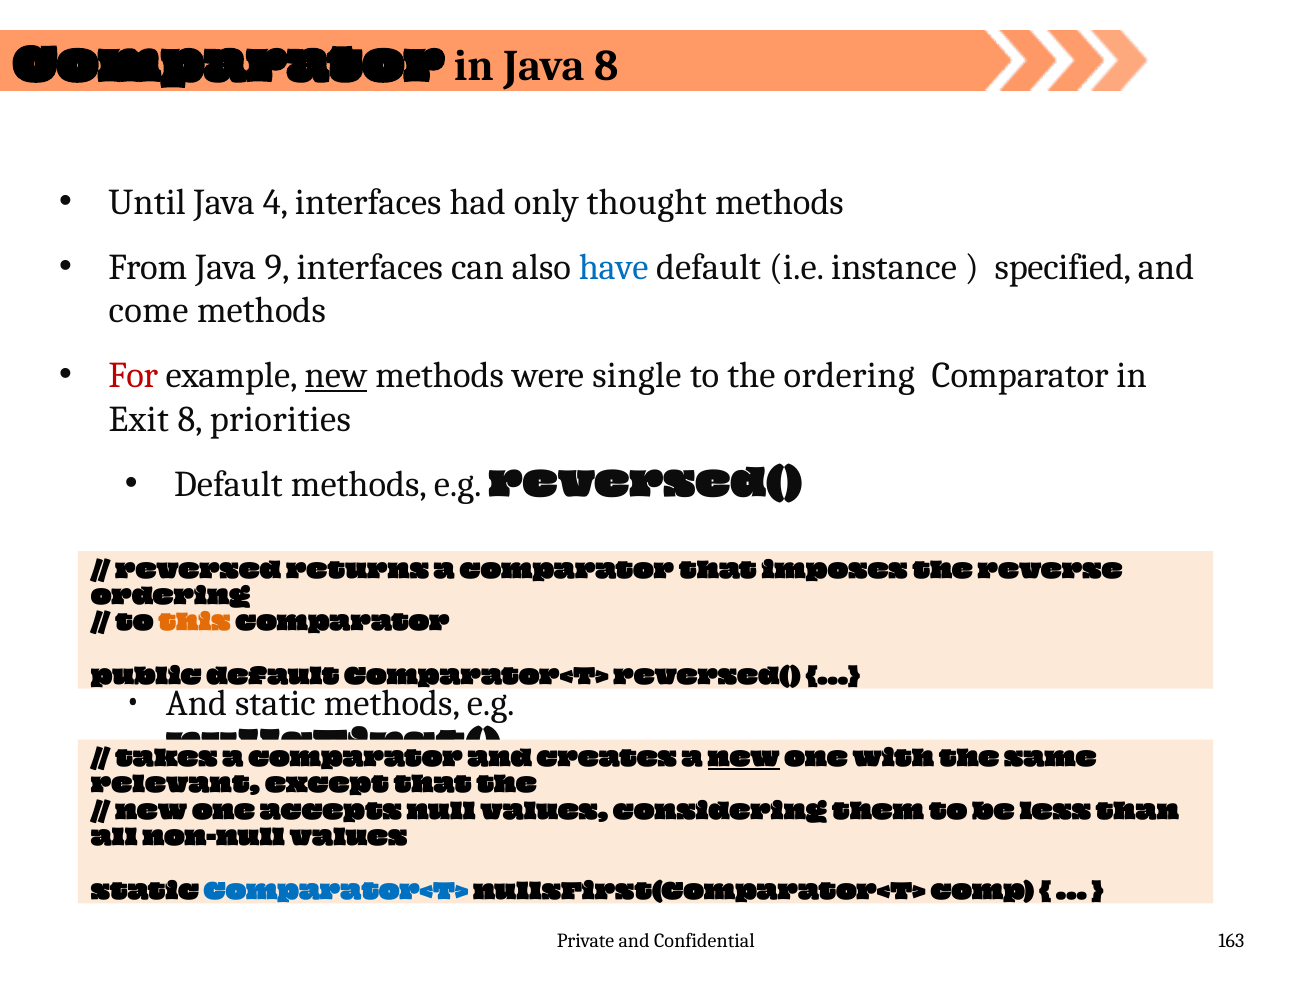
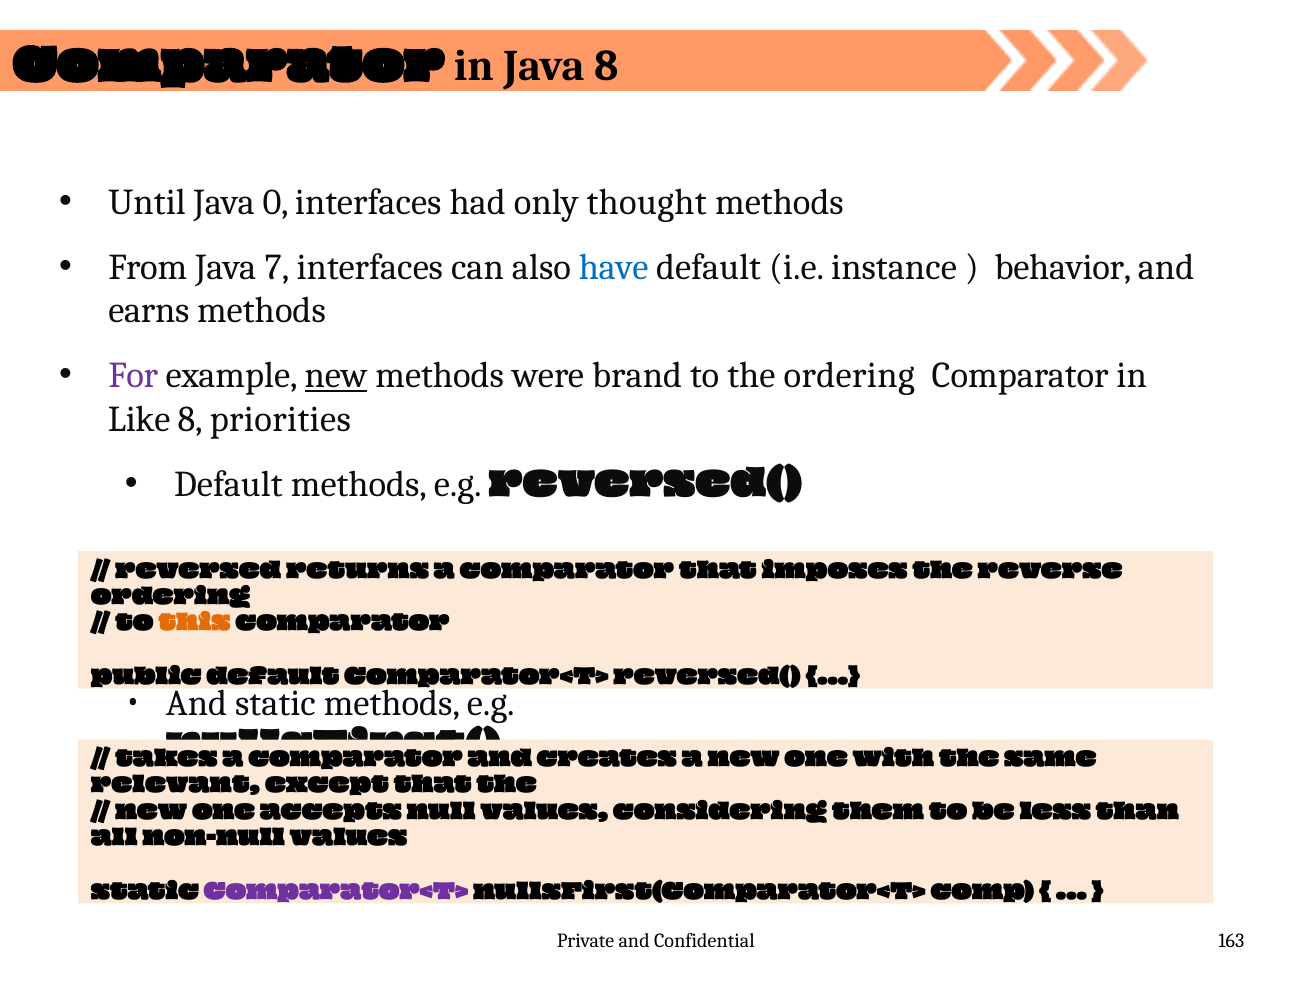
4: 4 -> 0
9: 9 -> 7
specified: specified -> behavior
come: come -> earns
For colour: red -> purple
single: single -> brand
Exit: Exit -> Like
new at (744, 760) underline: present -> none
Comparator<T> at (336, 892) colour: blue -> purple
